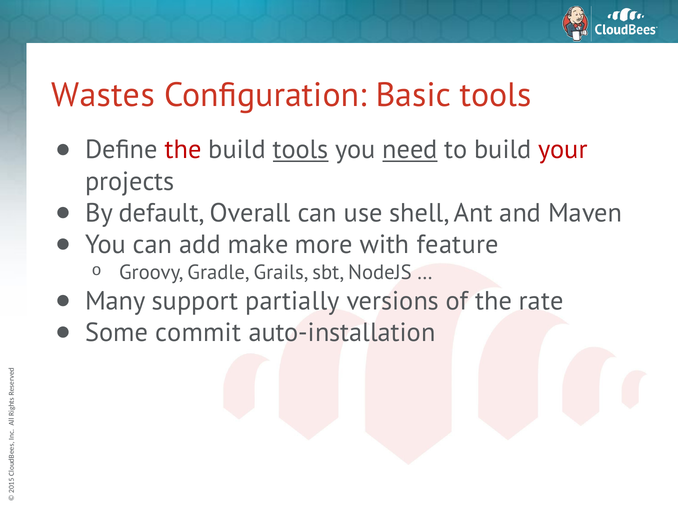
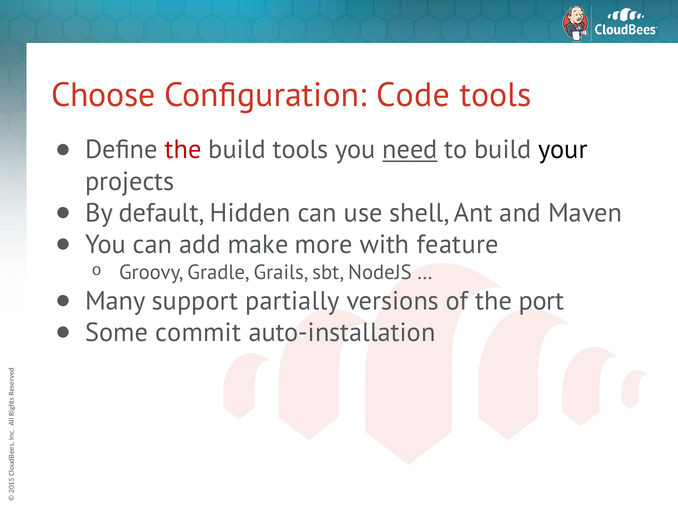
Wastes: Wastes -> Choose
Basic: Basic -> Code
tools at (301, 150) underline: present -> none
your colour: red -> black
Overall: Overall -> Hidden
rate: rate -> port
